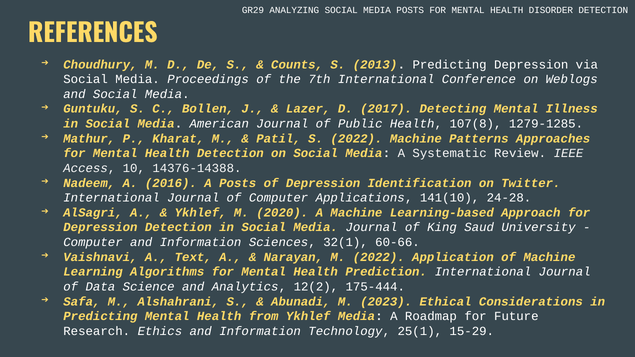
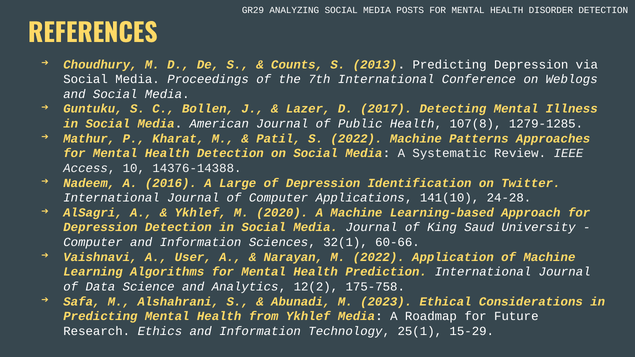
A Posts: Posts -> Large
Text: Text -> User
175-444: 175-444 -> 175-758
